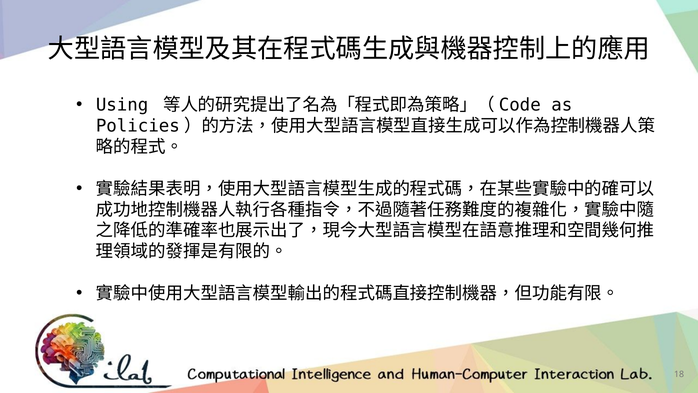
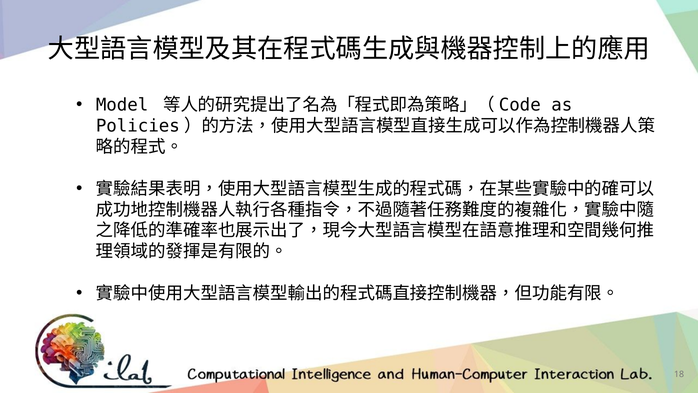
Using: Using -> Model
